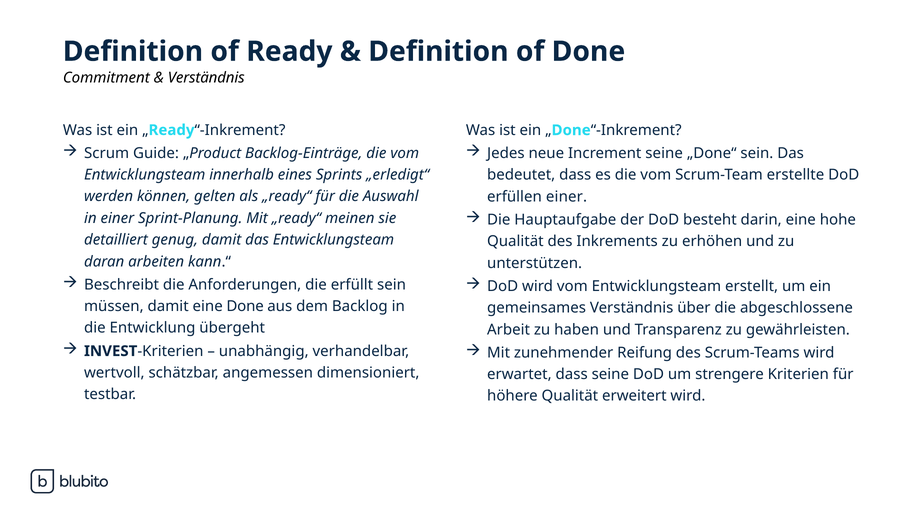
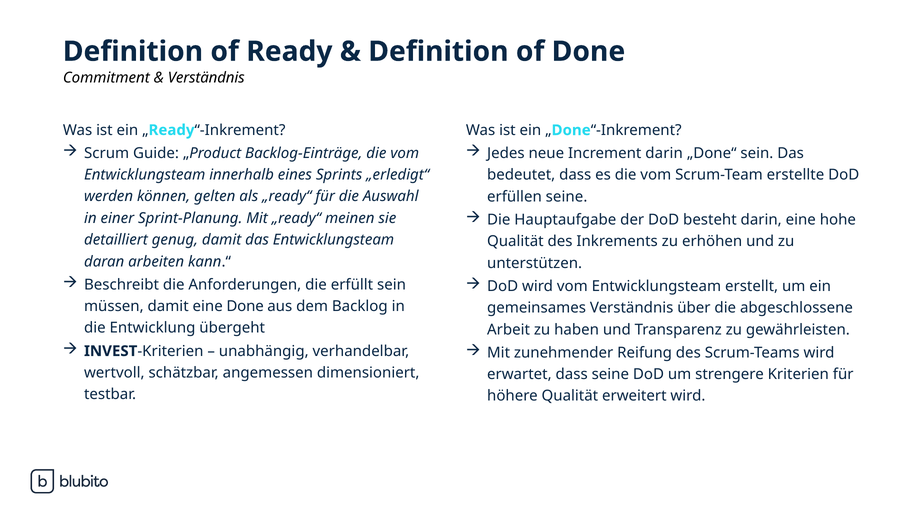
Increment seine: seine -> darin
erfüllen einer: einer -> seine
